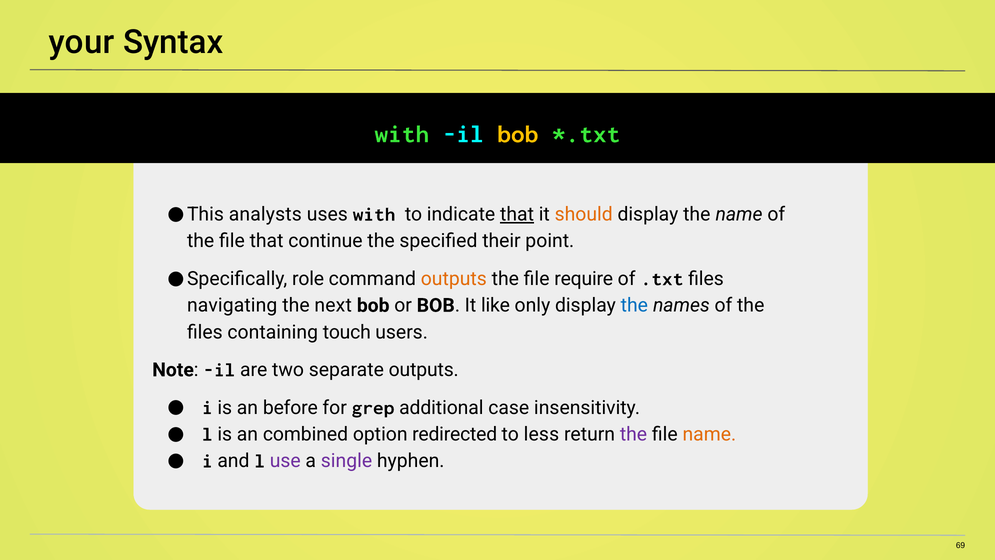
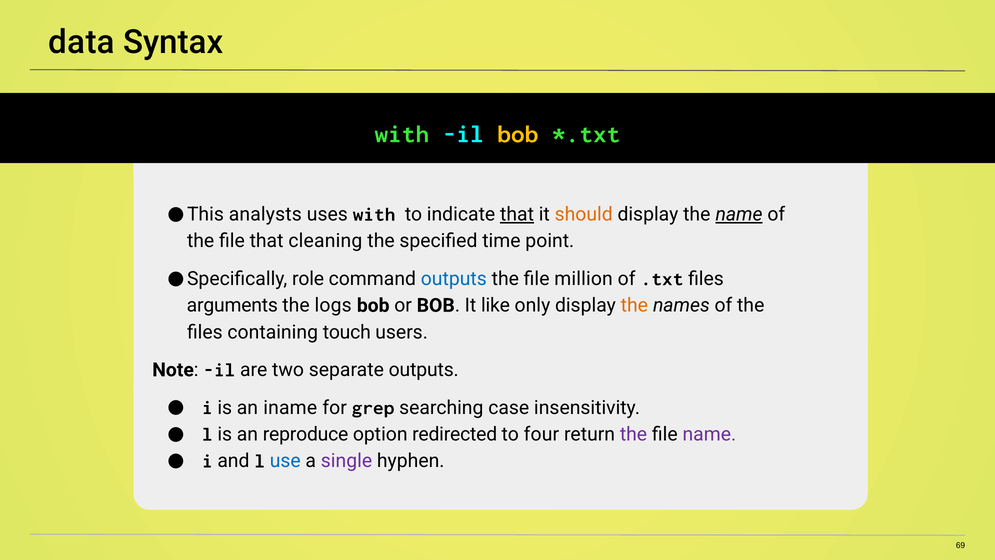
your: your -> data
name at (739, 214) underline: none -> present
continue: continue -> cleaning
their: their -> time
outputs at (454, 279) colour: orange -> blue
require: require -> million
navigating: navigating -> arguments
next: next -> logs
the at (634, 305) colour: blue -> orange
before: before -> iname
additional: additional -> searching
combined: combined -> reproduce
less: less -> four
name at (709, 434) colour: orange -> purple
use colour: purple -> blue
